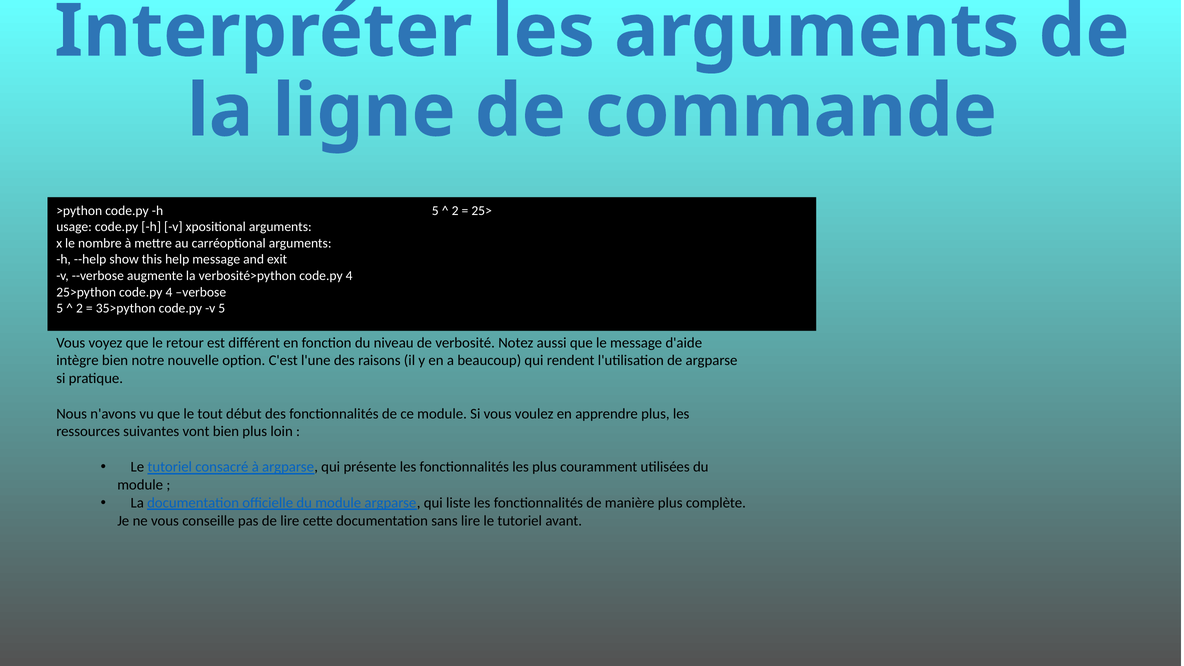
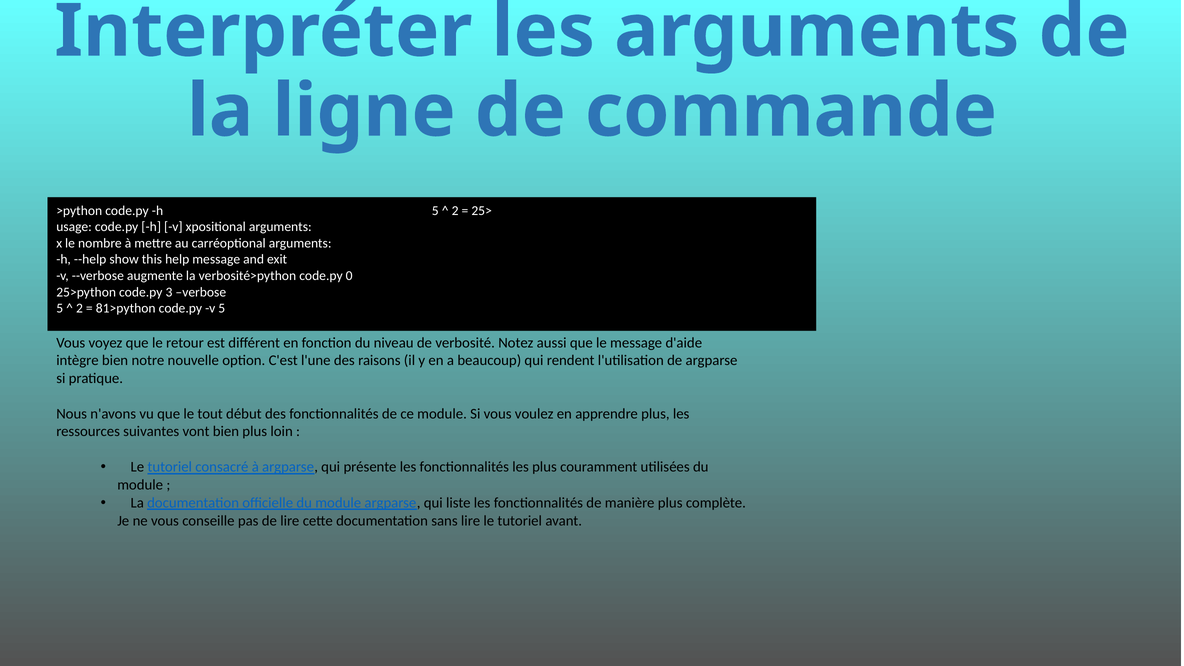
verbosité>python code.py 4: 4 -> 0
25>python code.py 4: 4 -> 3
35>python: 35>python -> 81>python
